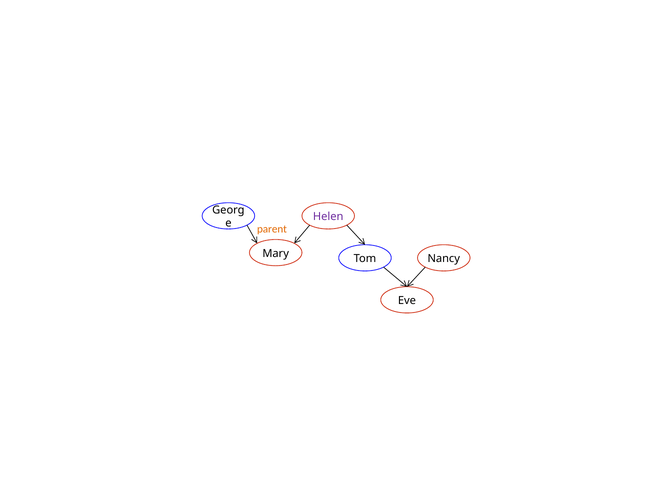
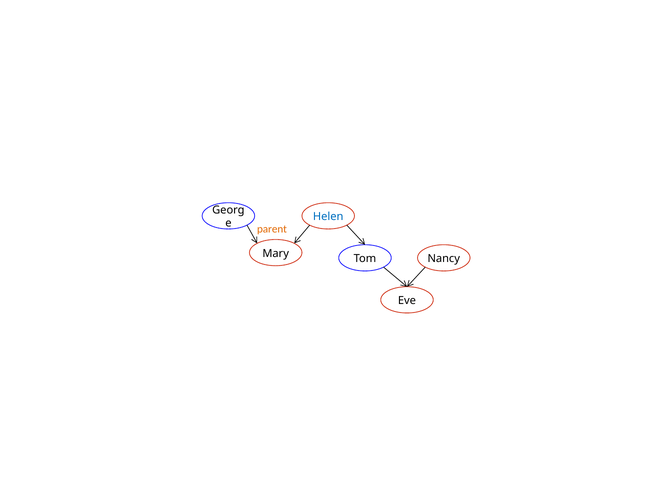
Helen colour: purple -> blue
